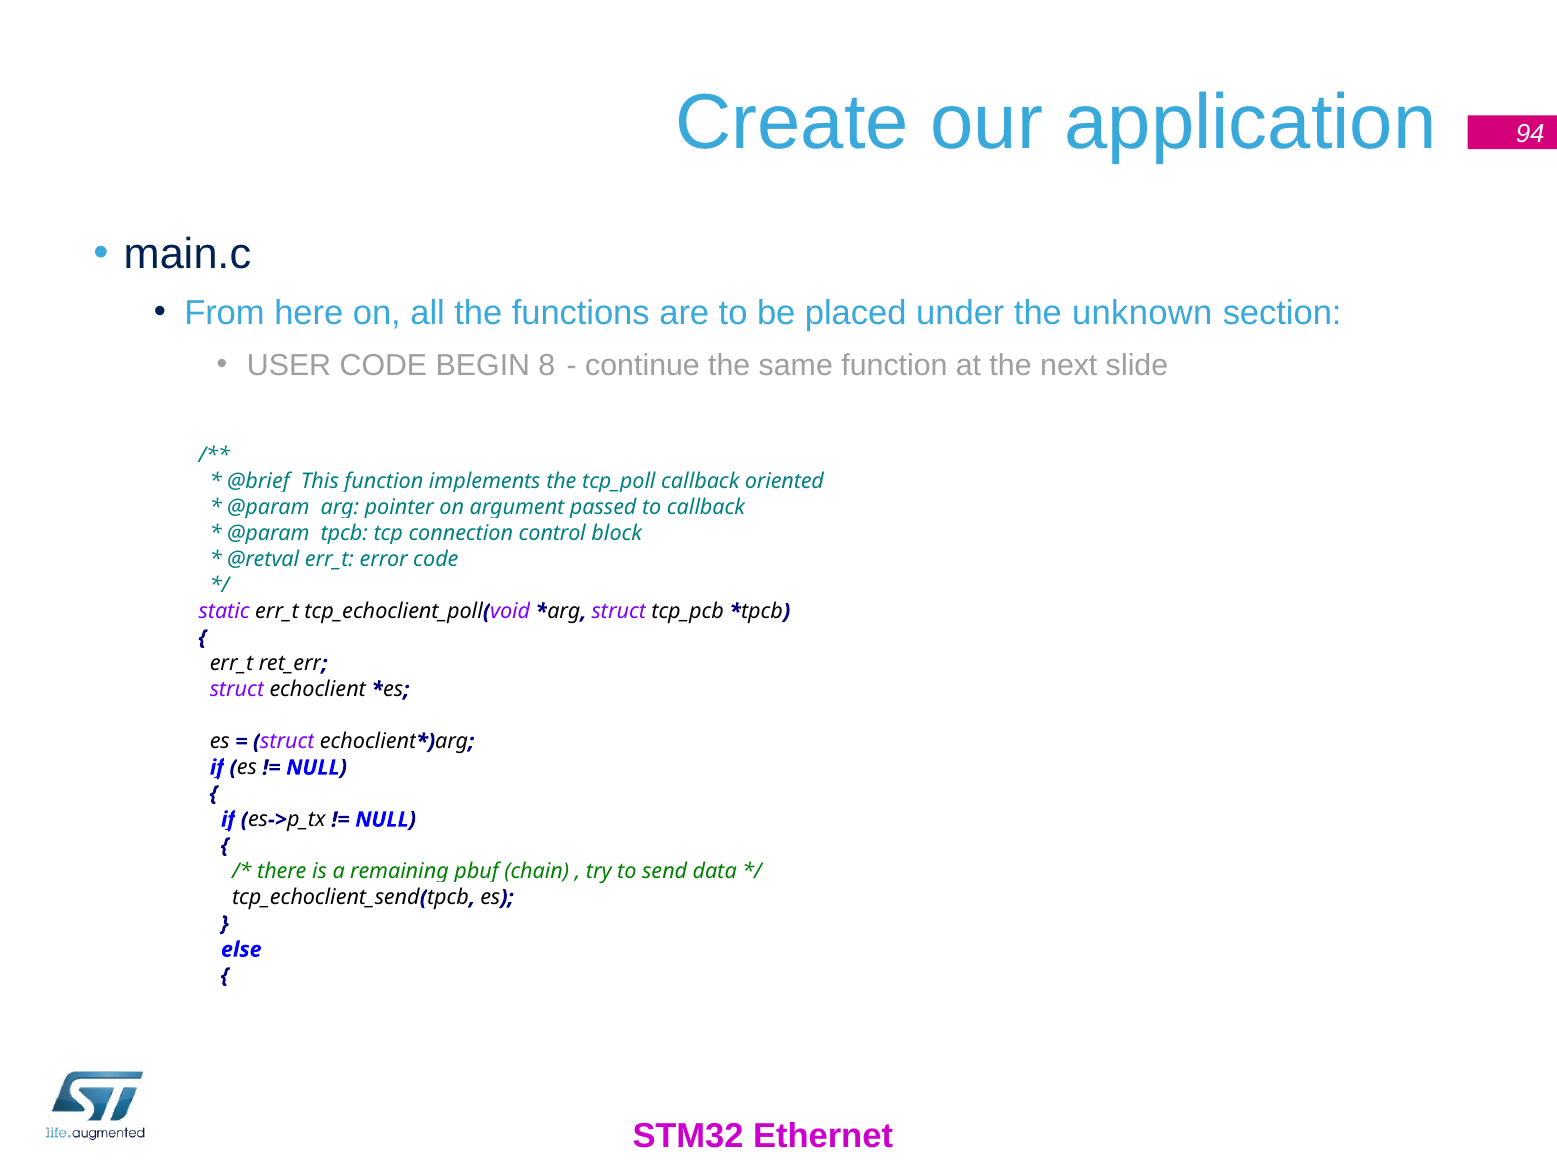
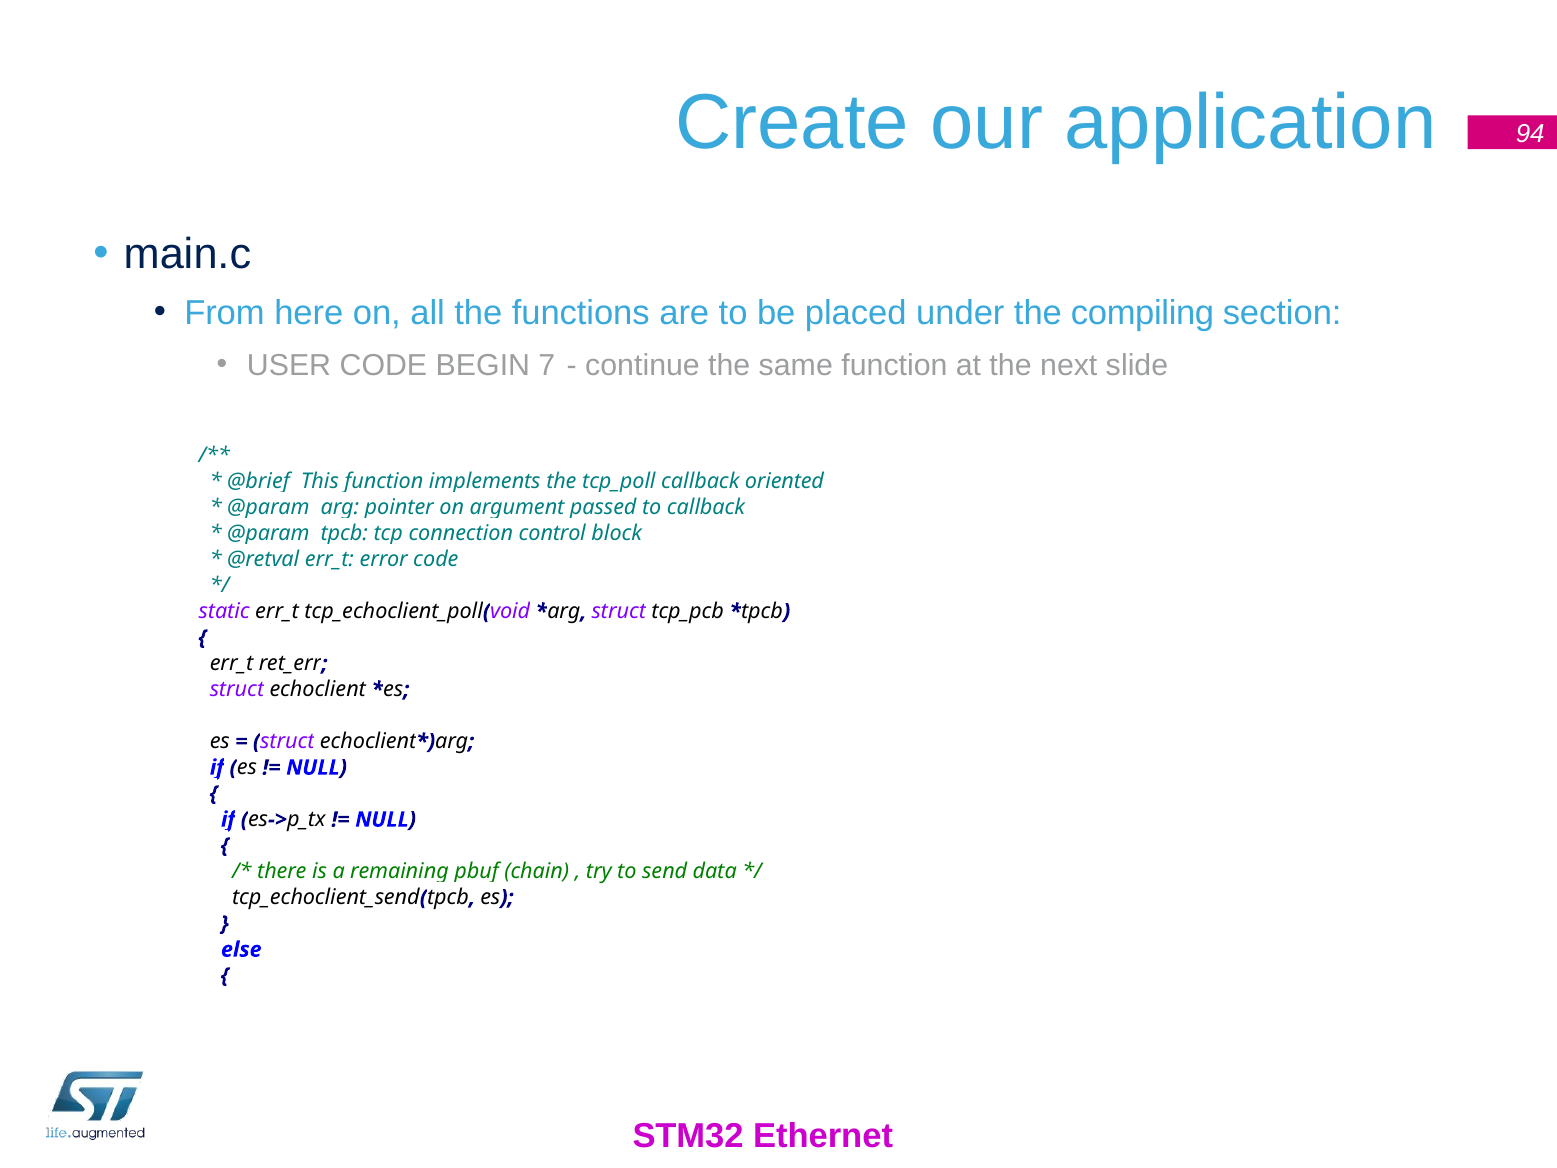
unknown: unknown -> compiling
8: 8 -> 7
